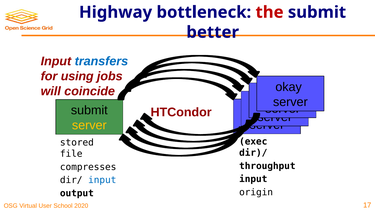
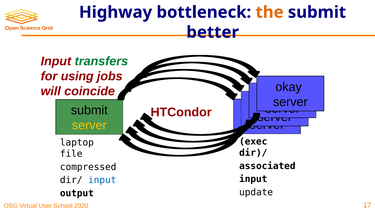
the colour: red -> orange
transfers colour: blue -> green
stored: stored -> laptop
throughput: throughput -> associated
compresses: compresses -> compressed
origin: origin -> update
